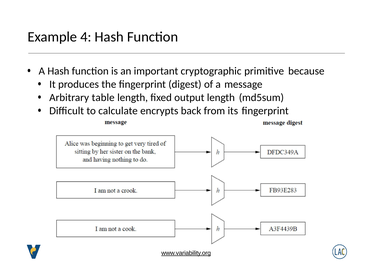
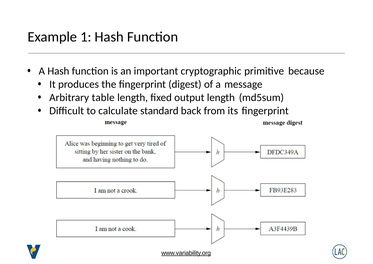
4: 4 -> 1
encrypts: encrypts -> standard
